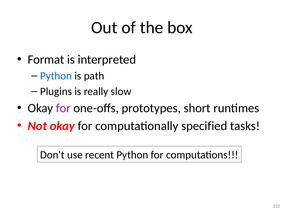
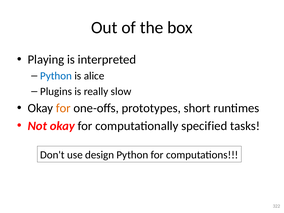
Format: Format -> Playing
path: path -> alice
for at (63, 108) colour: purple -> orange
recent: recent -> design
